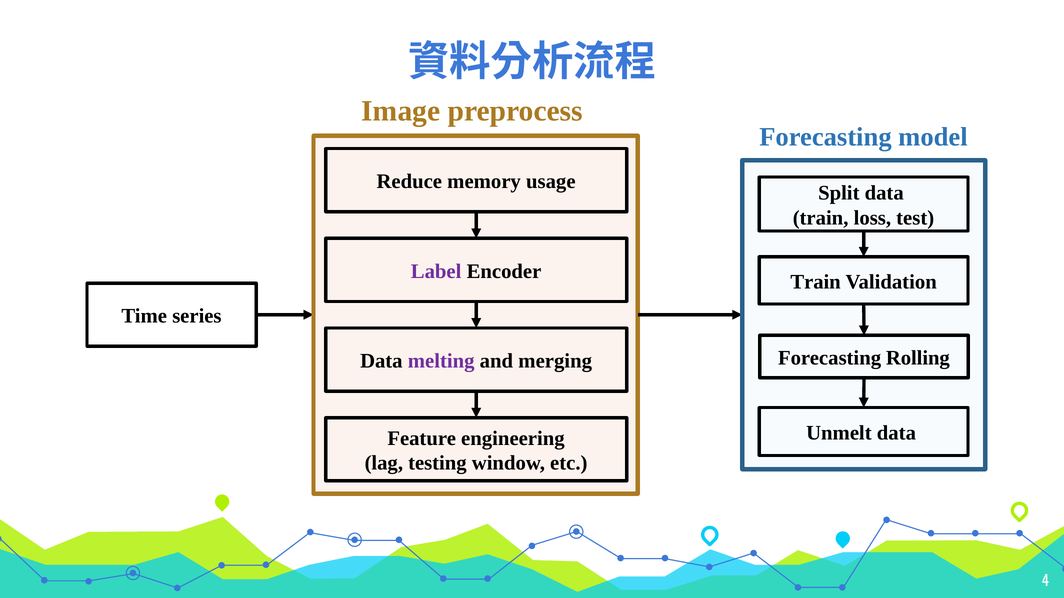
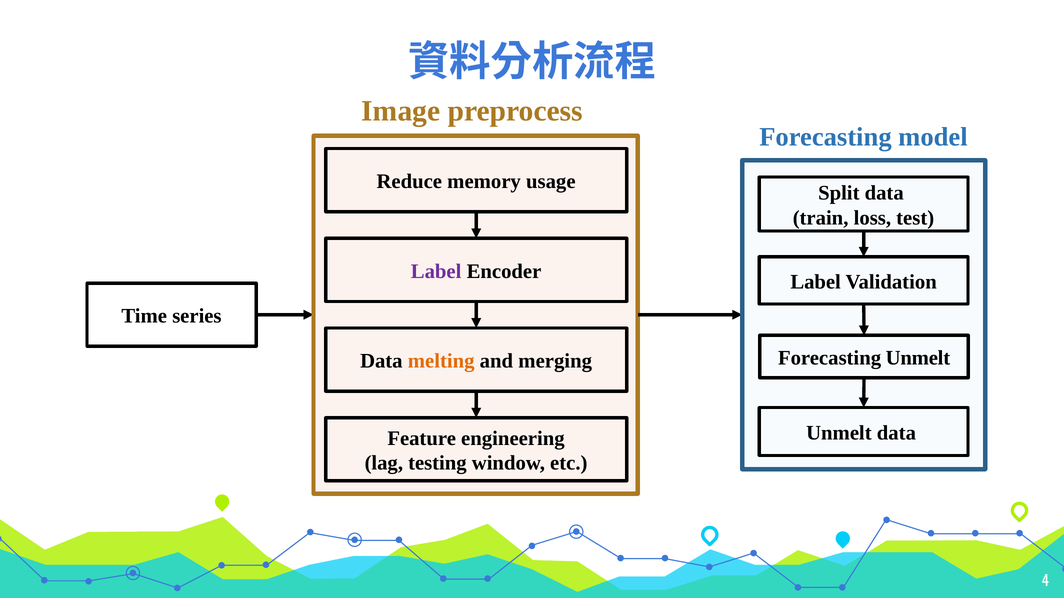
Train at (816, 282): Train -> Label
Forecasting Rolling: Rolling -> Unmelt
melting colour: purple -> orange
